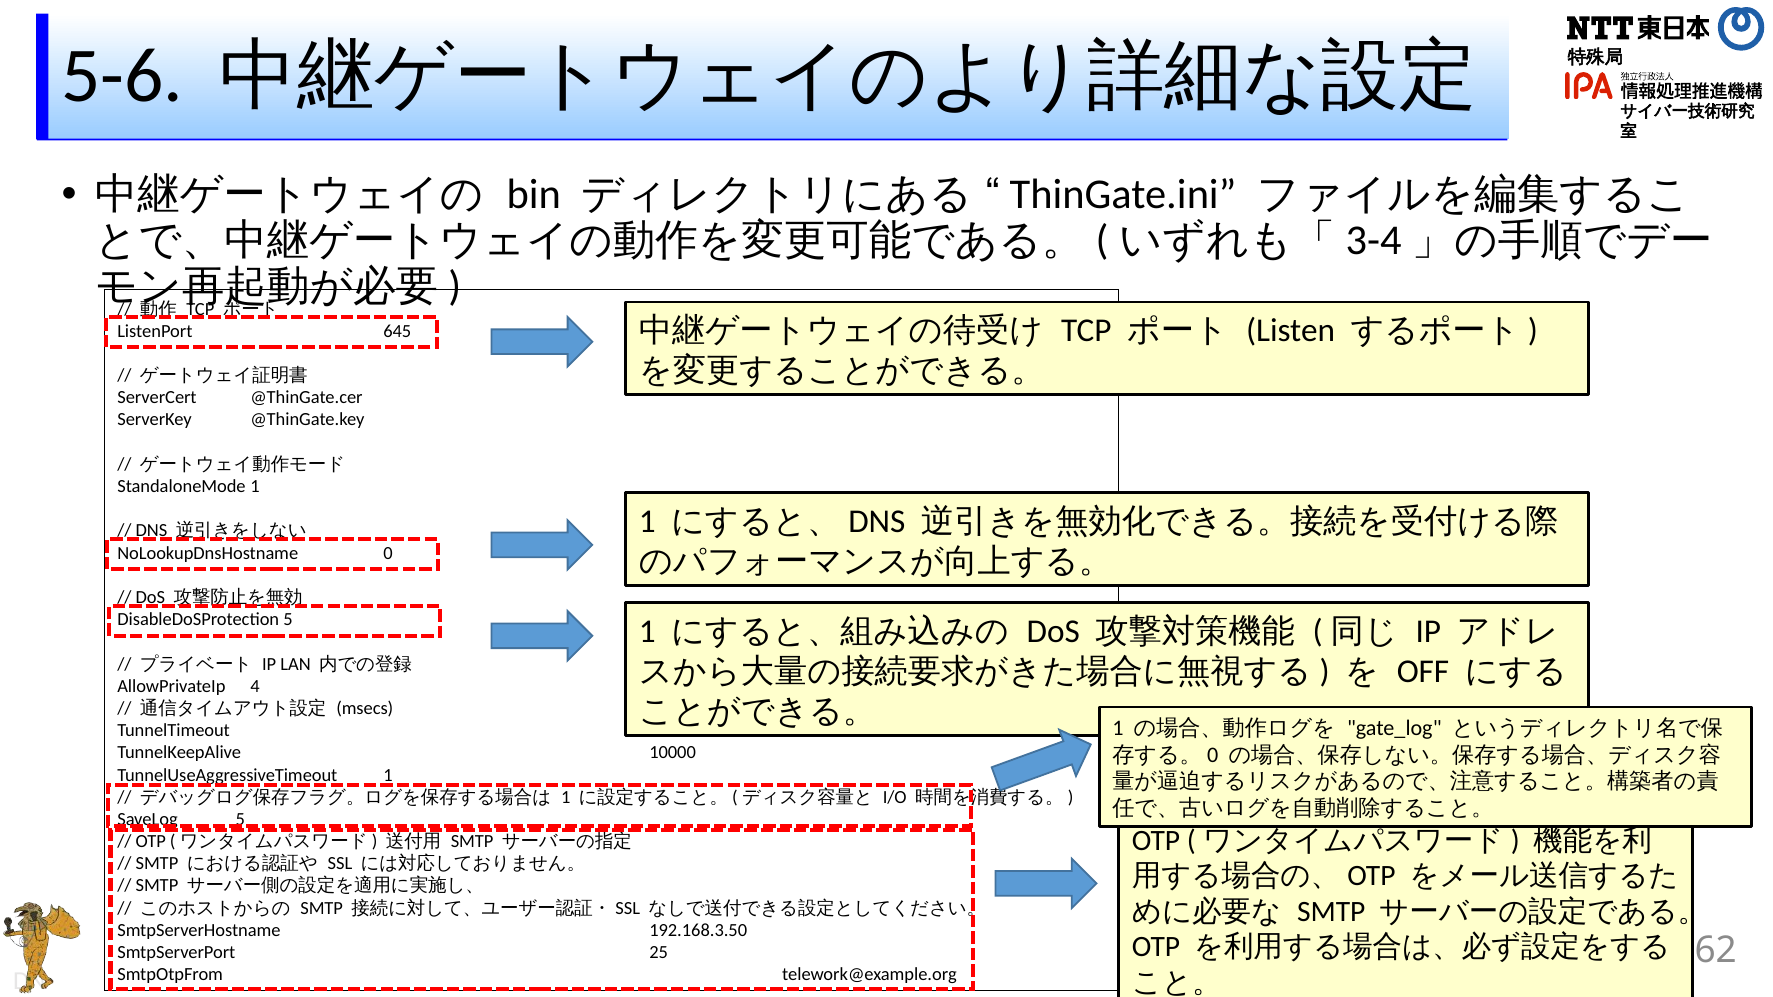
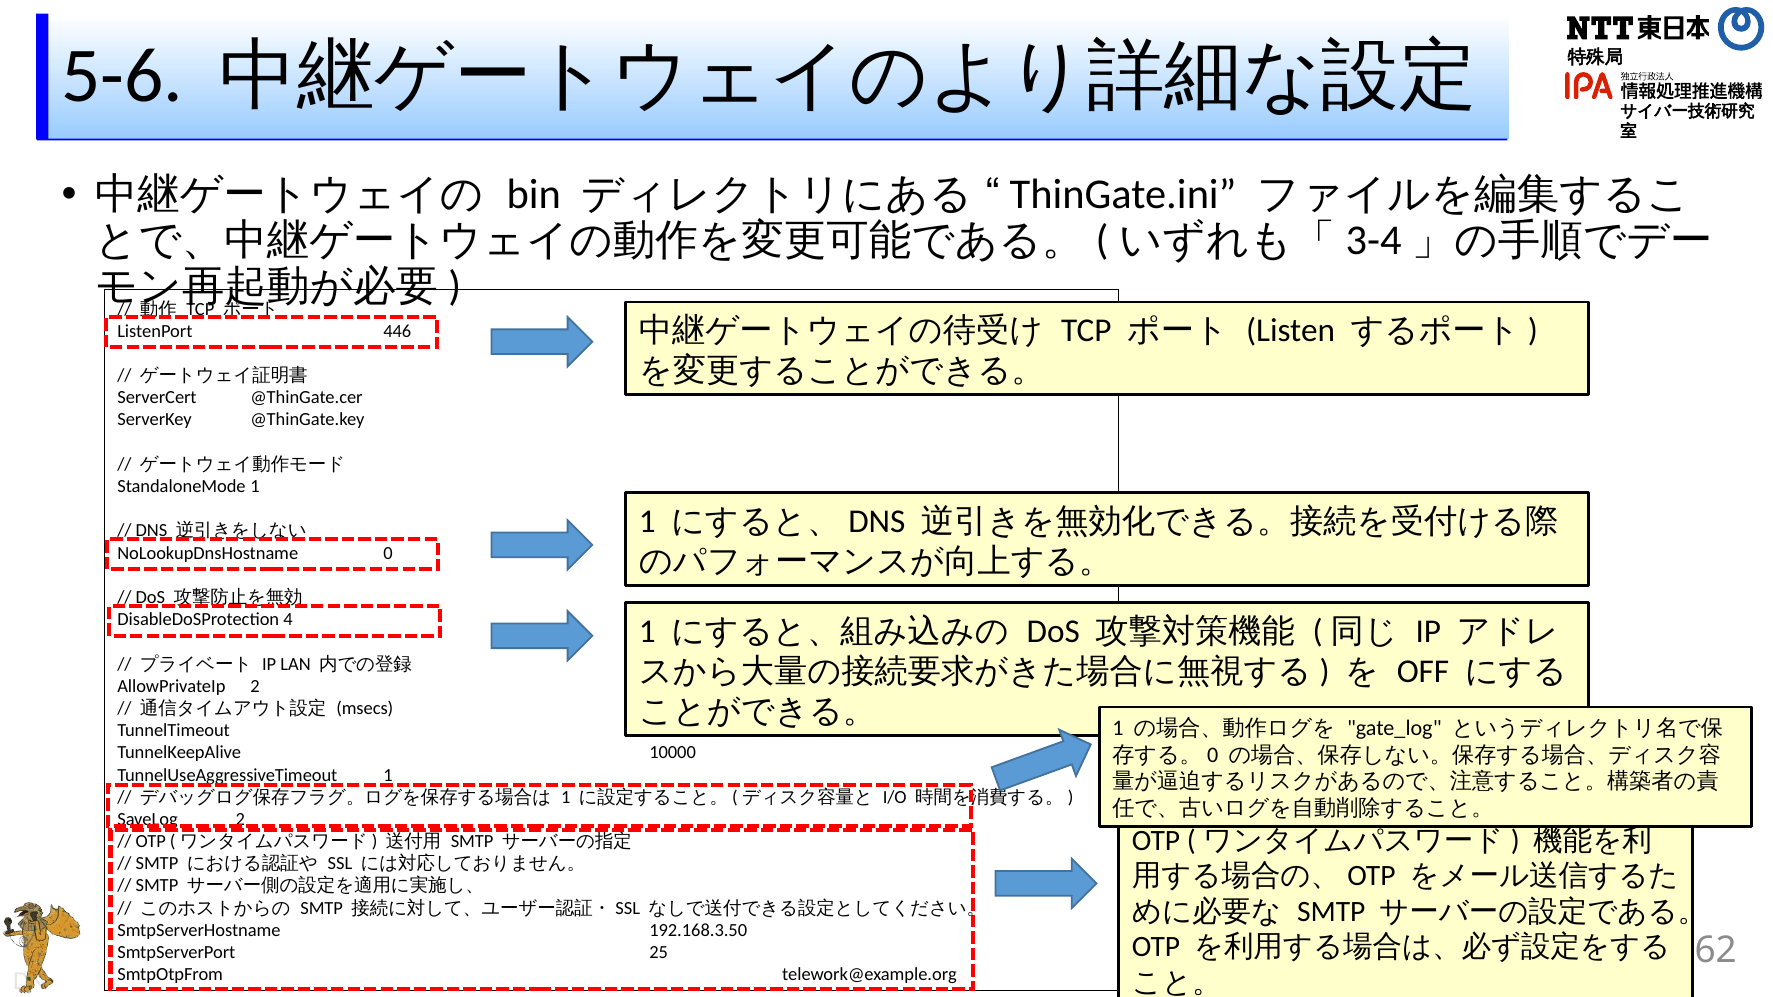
645: 645 -> 446
DisableDoSProtection 5: 5 -> 4
AllowPrivateIp 4: 4 -> 2
SaveLog 5: 5 -> 2
